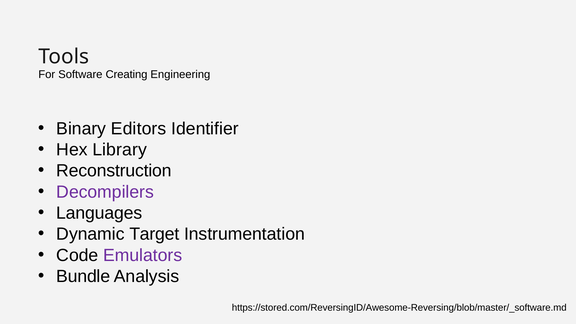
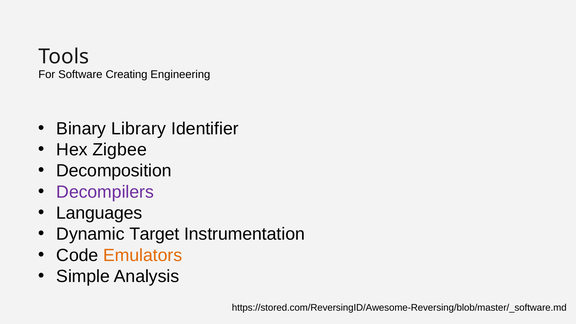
Editors: Editors -> Library
Library: Library -> Zigbee
Reconstruction: Reconstruction -> Decomposition
Emulators colour: purple -> orange
Bundle: Bundle -> Simple
